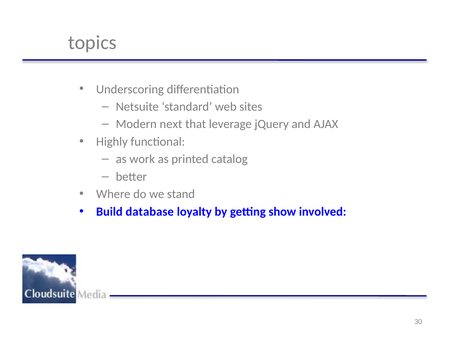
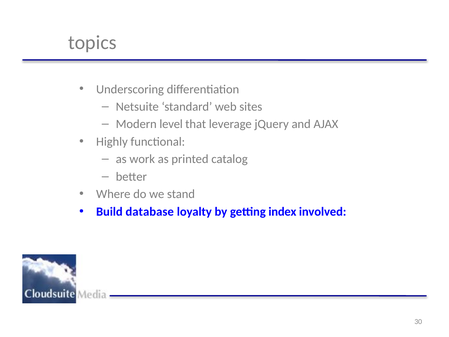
next: next -> level
show: show -> index
